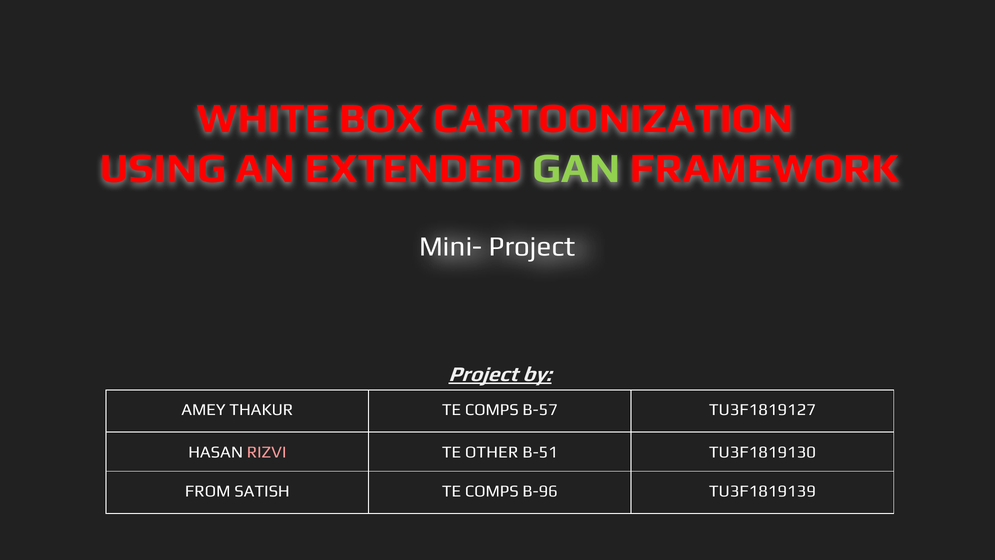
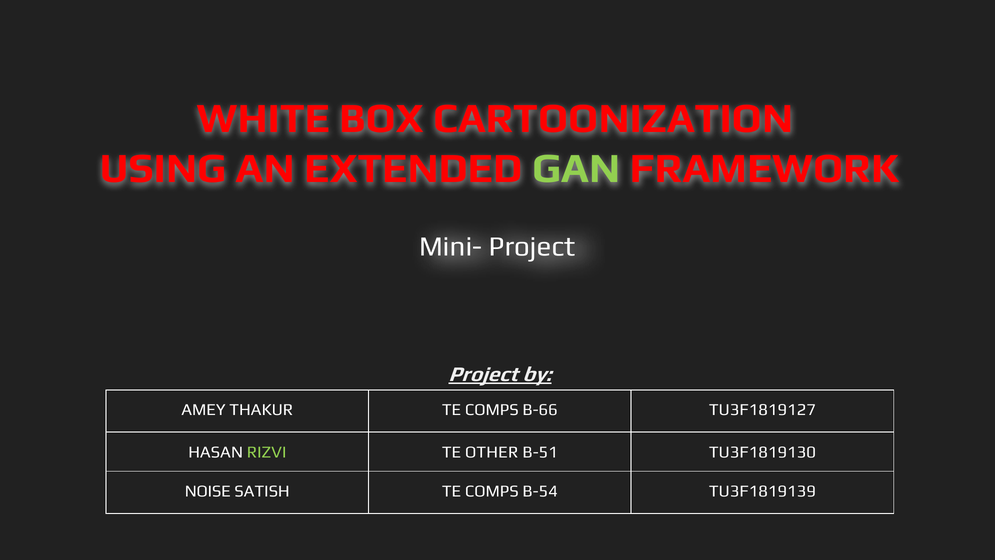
B-57: B-57 -> B-66
RIZVI colour: pink -> light green
FROM: FROM -> NOISE
B-96: B-96 -> B-54
